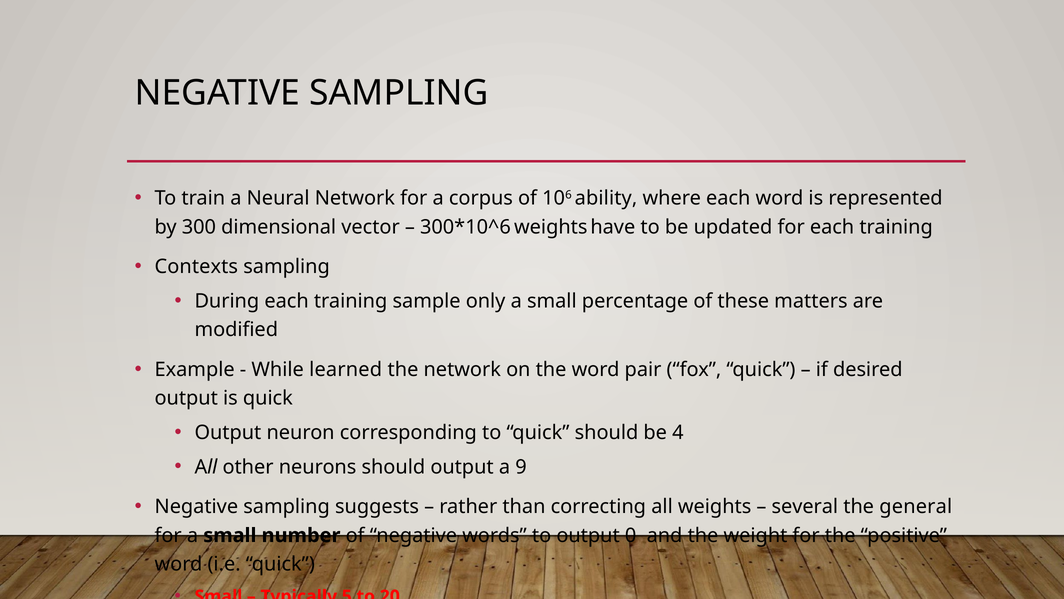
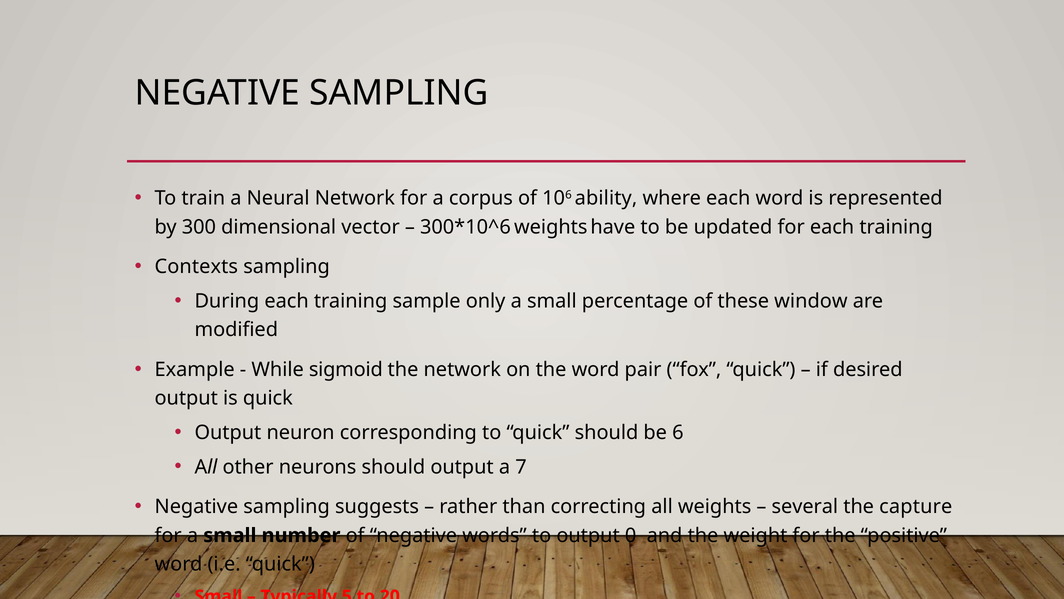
matters: matters -> window
learned: learned -> sigmoid
4: 4 -> 6
9: 9 -> 7
general: general -> capture
